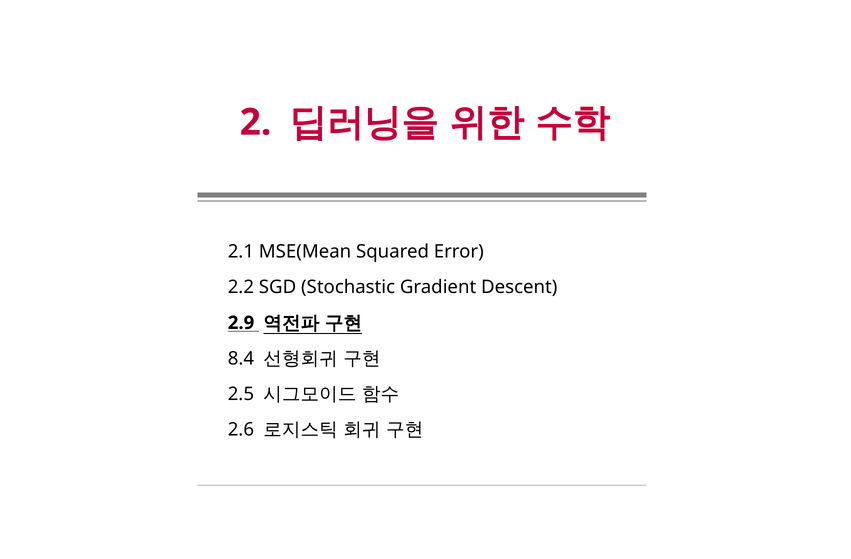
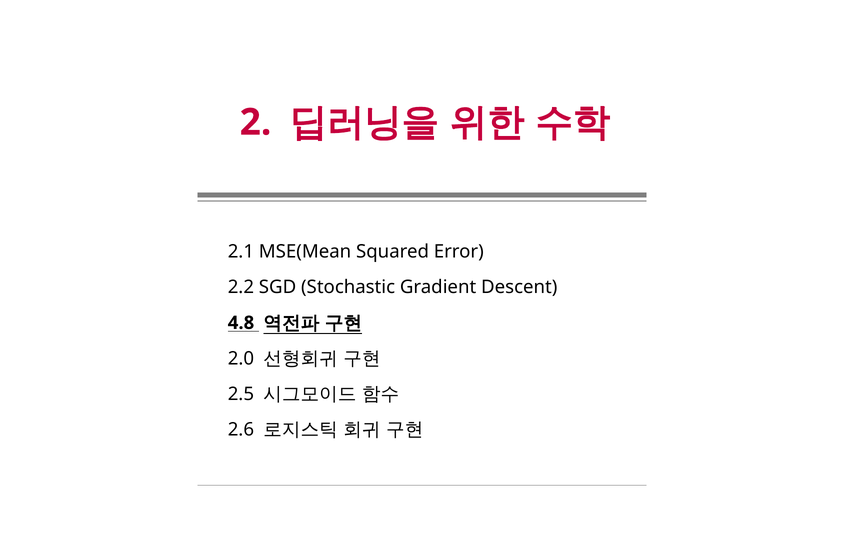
2.9: 2.9 -> 4.8
8.4: 8.4 -> 2.0
